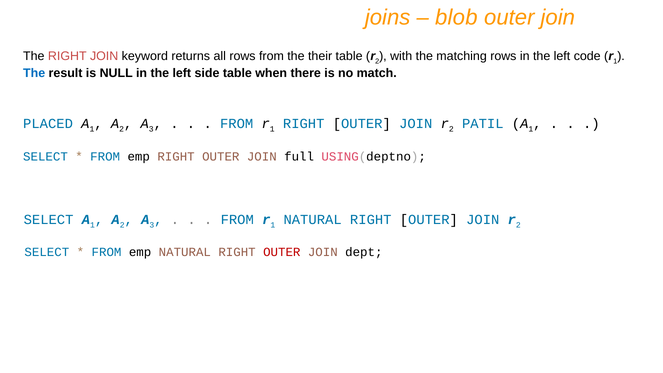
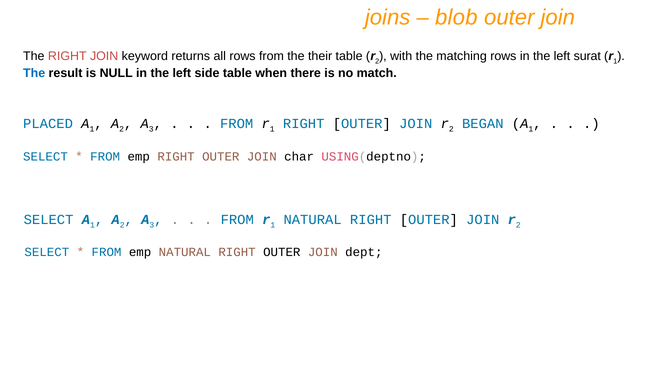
code: code -> surat
PATIL: PATIL -> BEGAN
full: full -> char
OUTER at (282, 252) colour: red -> black
